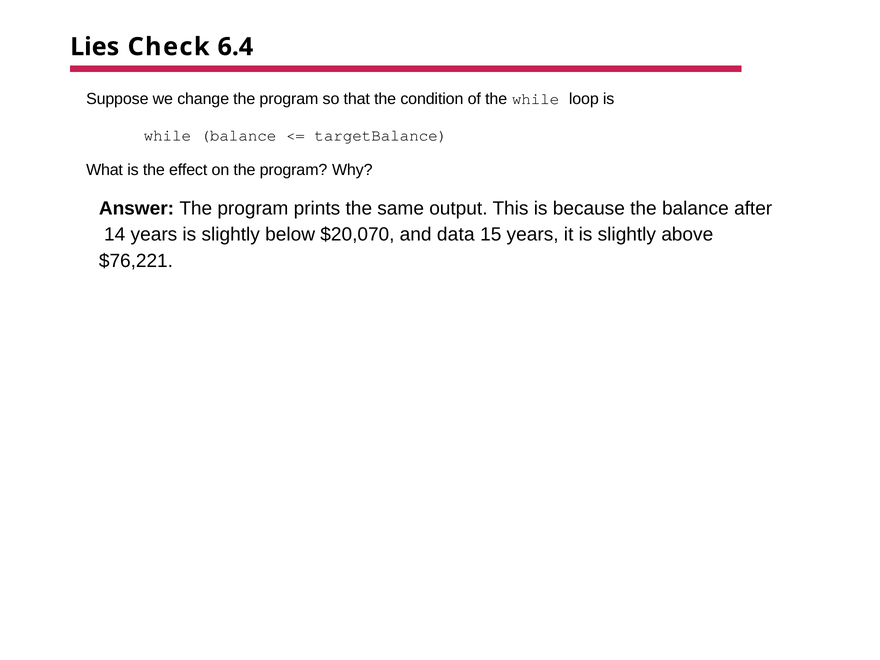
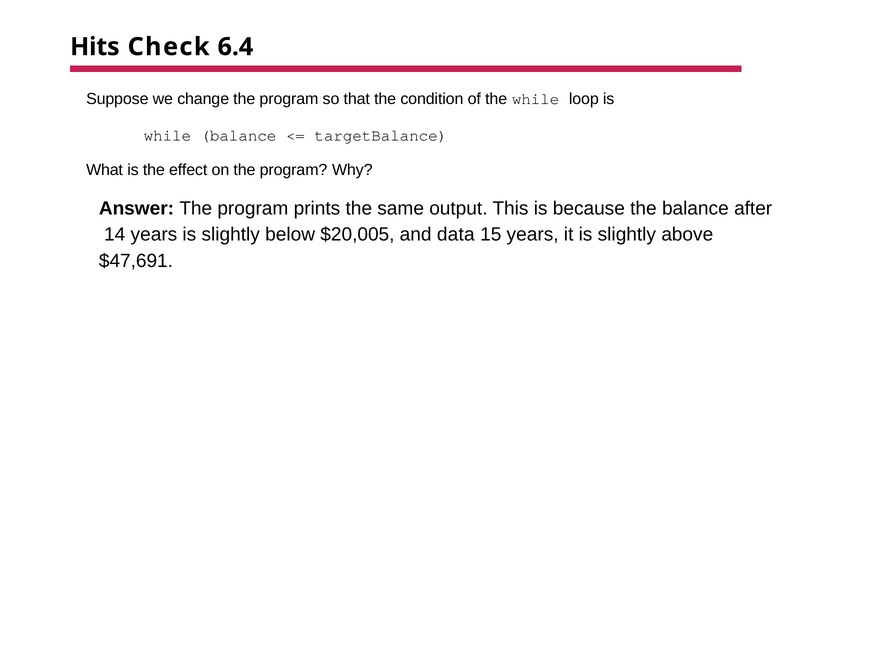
Lies: Lies -> Hits
$20,070: $20,070 -> $20,005
$76,221: $76,221 -> $47,691
